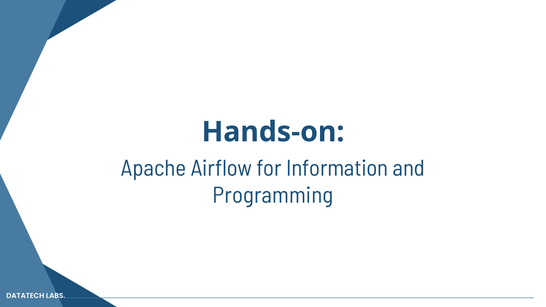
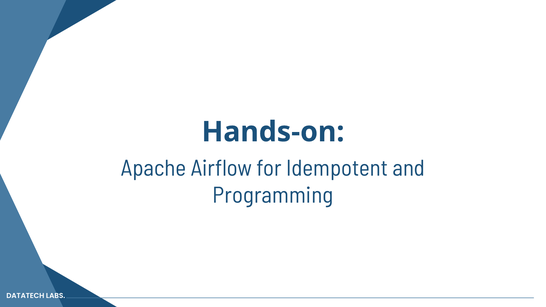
Information: Information -> Idempotent
